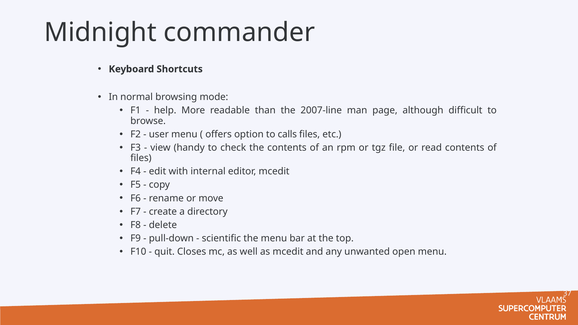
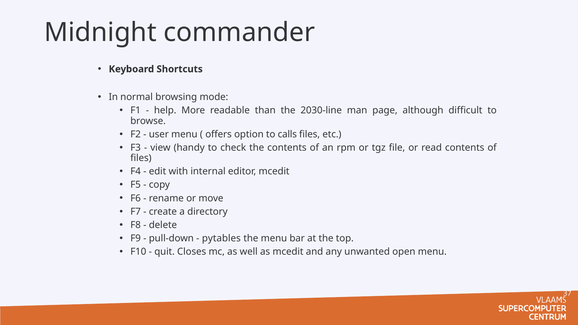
2007-line: 2007-line -> 2030-line
scientific: scientific -> pytables
